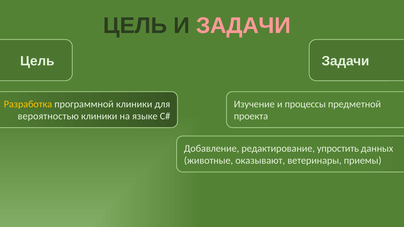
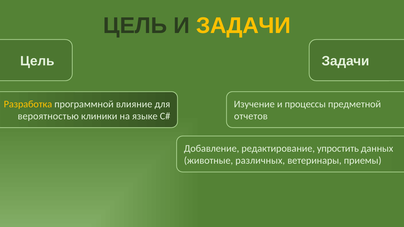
ЗАДАЧИ at (243, 26) colour: pink -> yellow
программной клиники: клиники -> влияние
проекта: проекта -> отчетов
оказывают: оказывают -> различных
